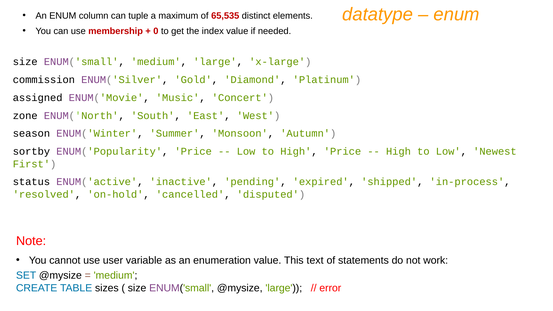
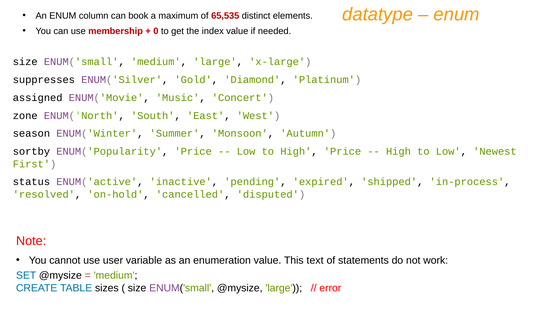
tuple: tuple -> book
commission: commission -> suppresses
